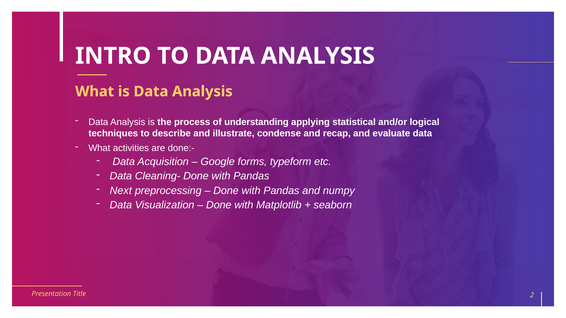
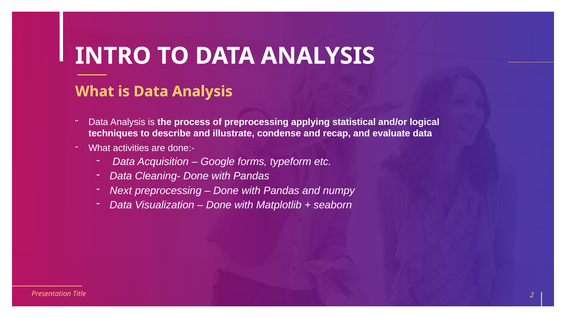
of understanding: understanding -> preprocessing
